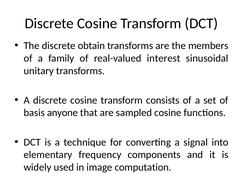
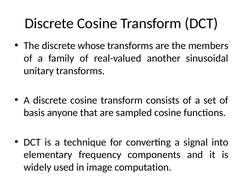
obtain: obtain -> whose
interest: interest -> another
